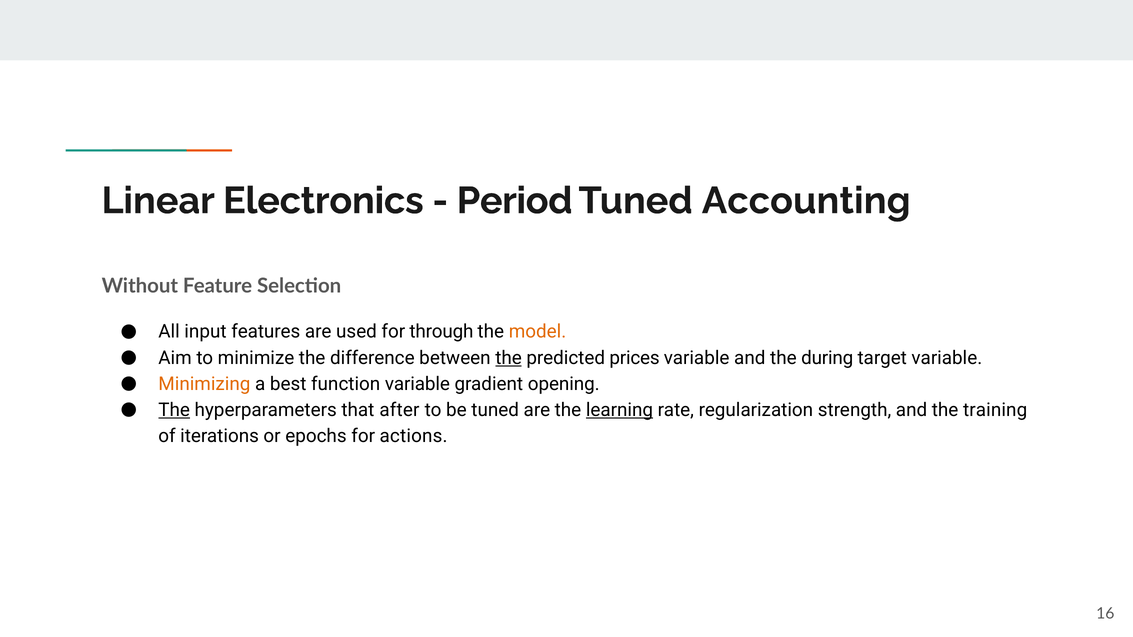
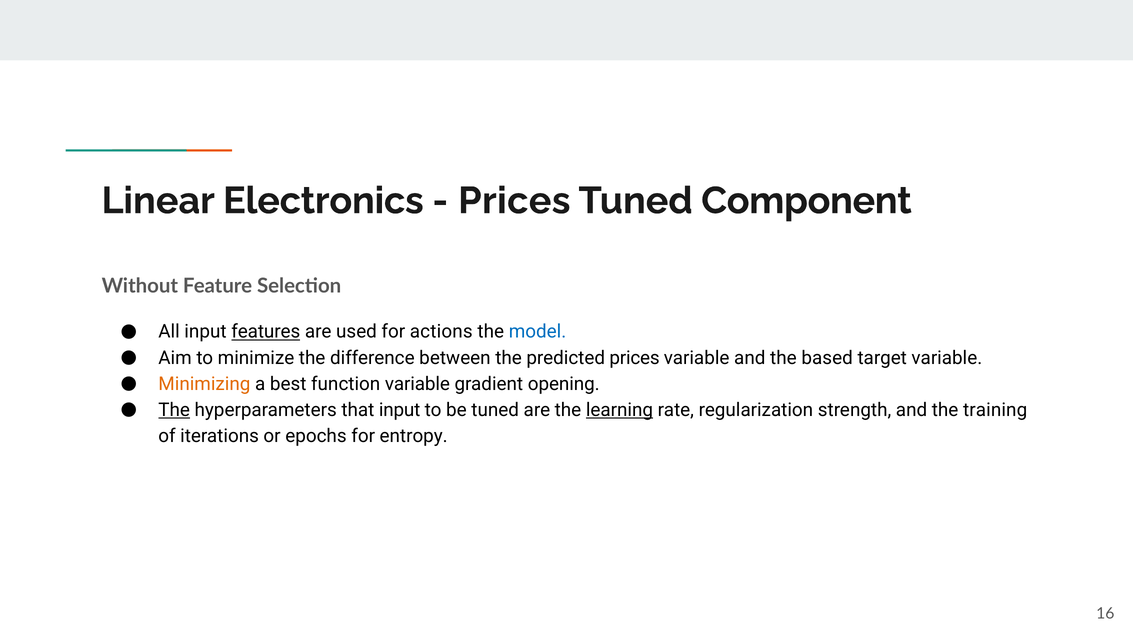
Period at (515, 201): Period -> Prices
Accounting: Accounting -> Component
features underline: none -> present
through: through -> actions
model colour: orange -> blue
the at (509, 358) underline: present -> none
during: during -> based
that after: after -> input
actions: actions -> entropy
